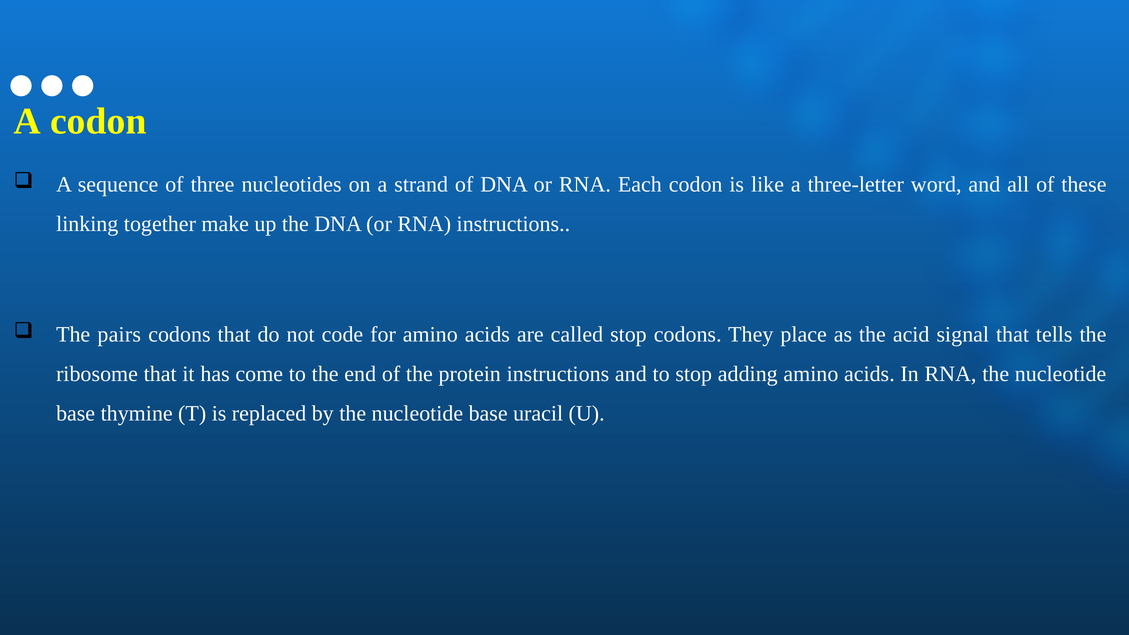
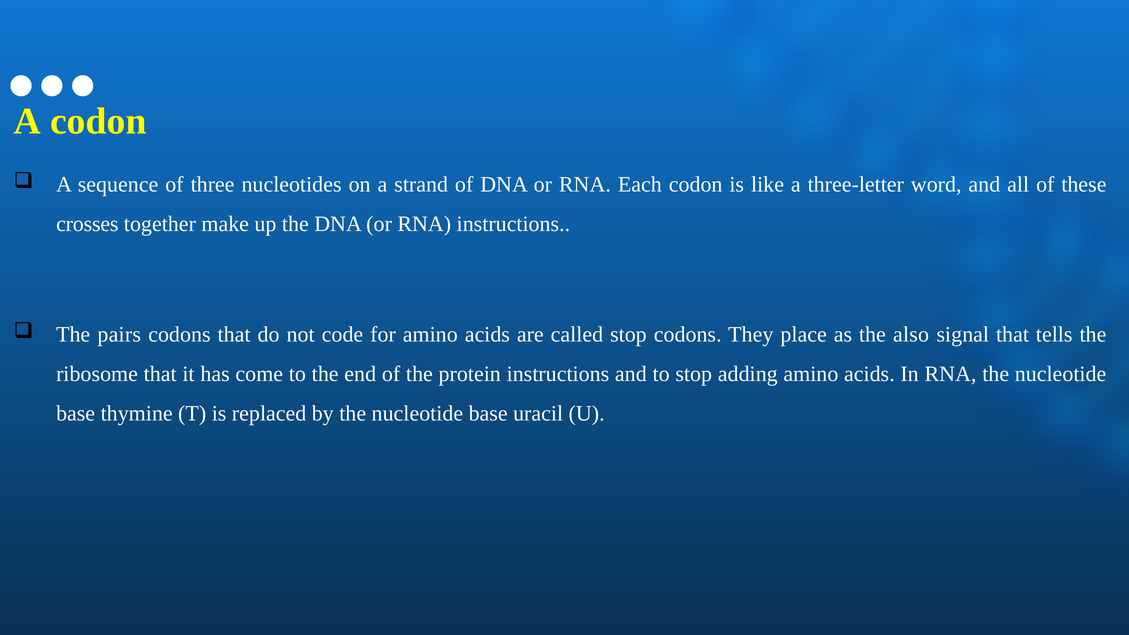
linking: linking -> crosses
acid: acid -> also
